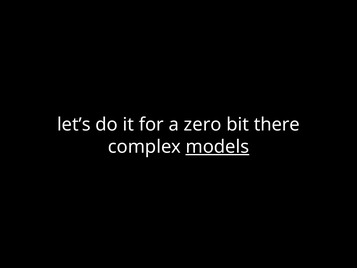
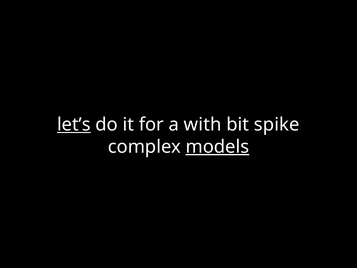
let’s underline: none -> present
zero: zero -> with
there: there -> spike
